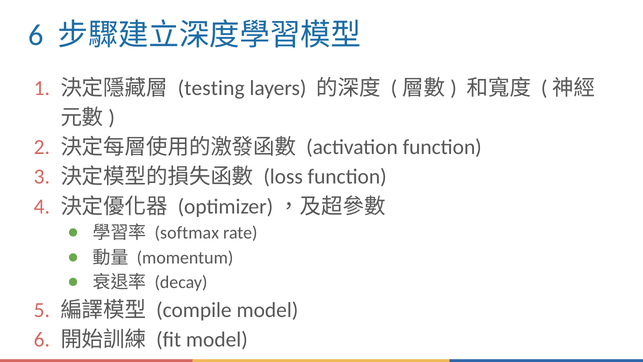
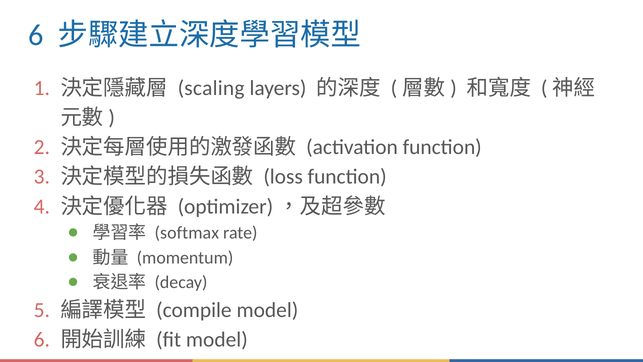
testing: testing -> scaling
